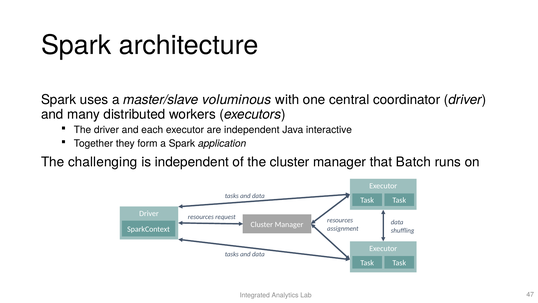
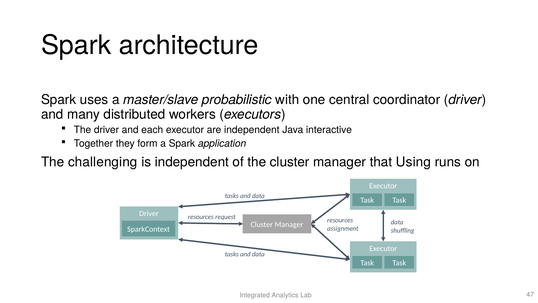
voluminous: voluminous -> probabilistic
Batch: Batch -> Using
